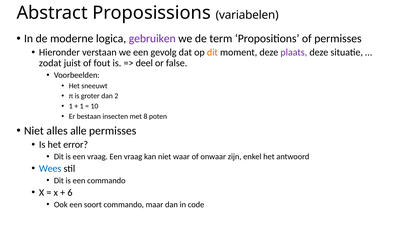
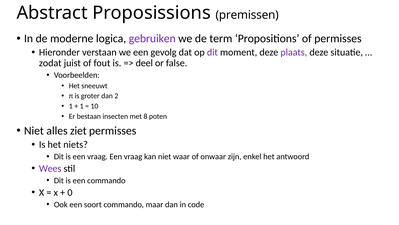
variabelen: variabelen -> premissen
dit at (212, 52) colour: orange -> purple
alle: alle -> ziet
error: error -> niets
Wees colour: blue -> purple
6: 6 -> 0
